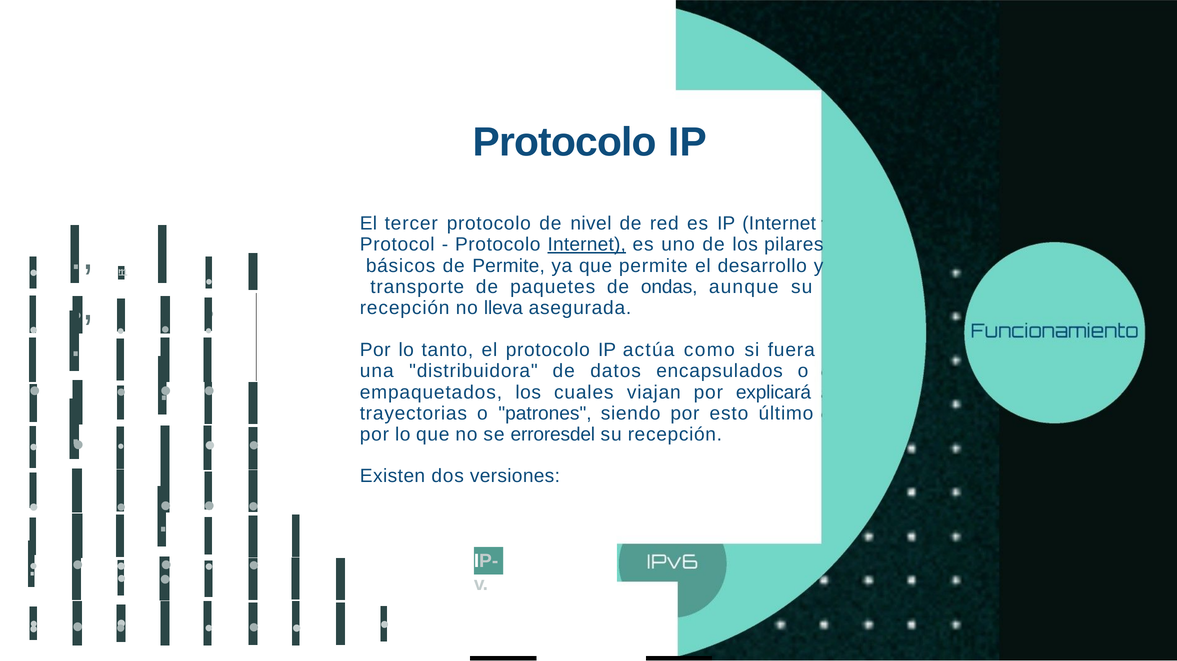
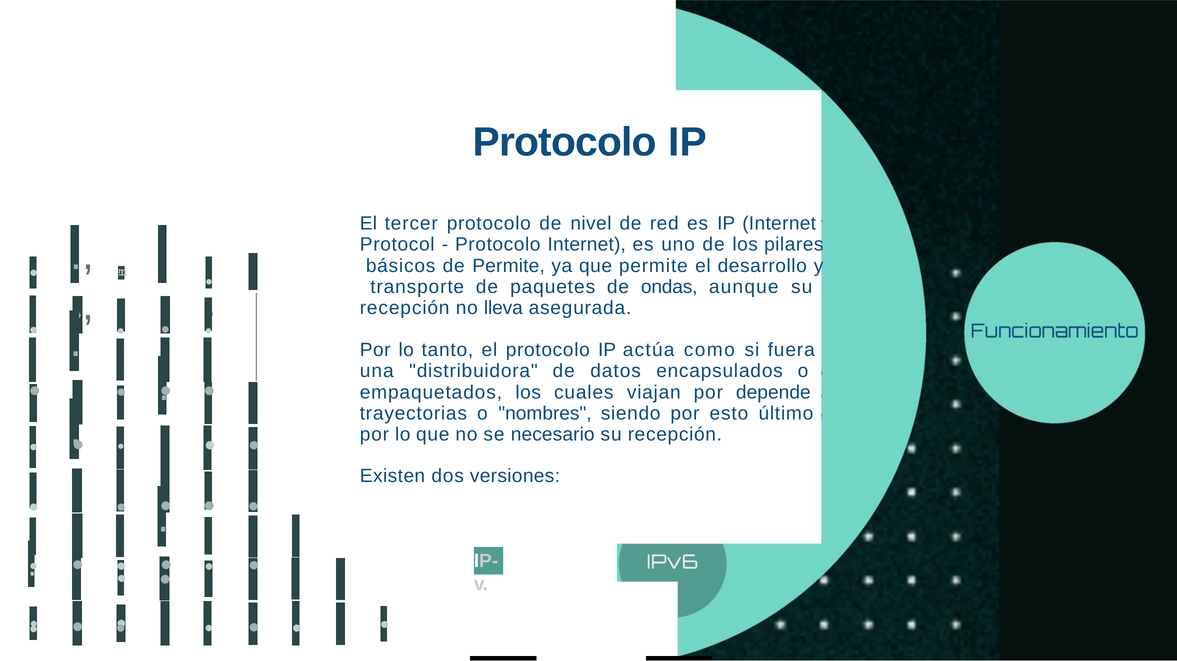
Internet at (587, 245) underline: present -> none
explicará: explicará -> depende
patrones: patrones -> nombres
erroresdel: erroresdel -> necesario
